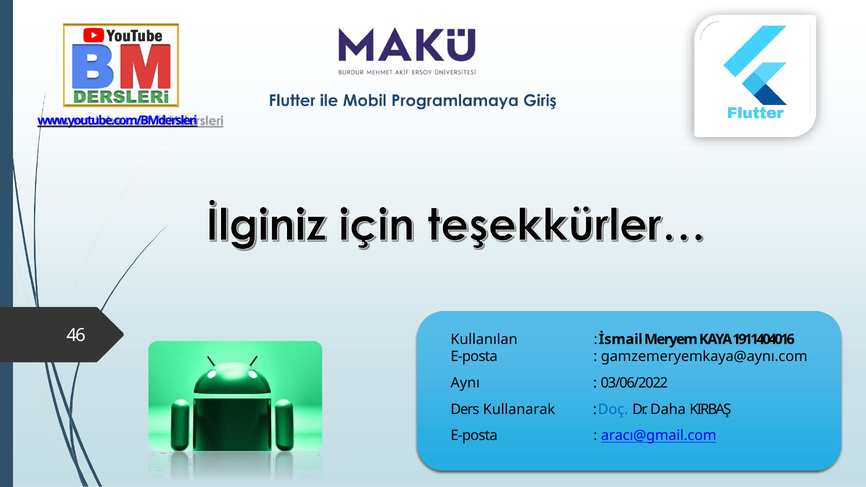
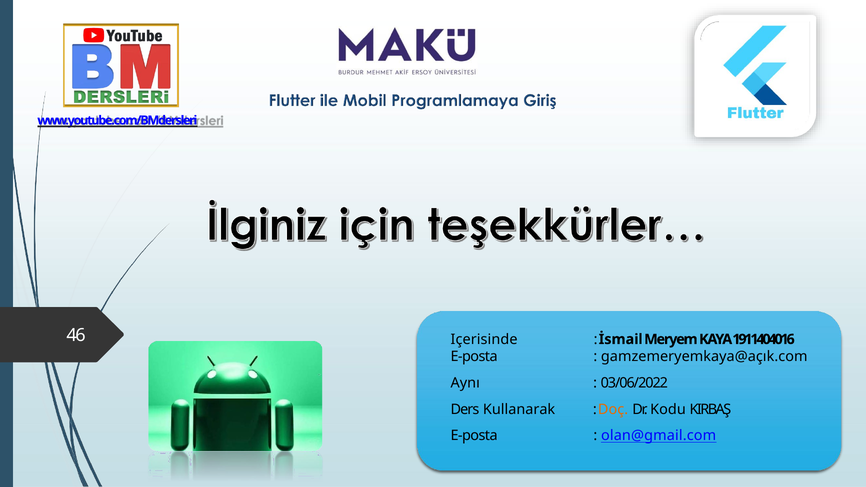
Kullanılan: Kullanılan -> Içerisinde
gamzemeryemkaya@aynı.com: gamzemeryemkaya@aynı.com -> gamzemeryemkaya@açık.com
Doç colour: blue -> orange
Daha: Daha -> Kodu
aracı@gmail.com: aracı@gmail.com -> olan@gmail.com
